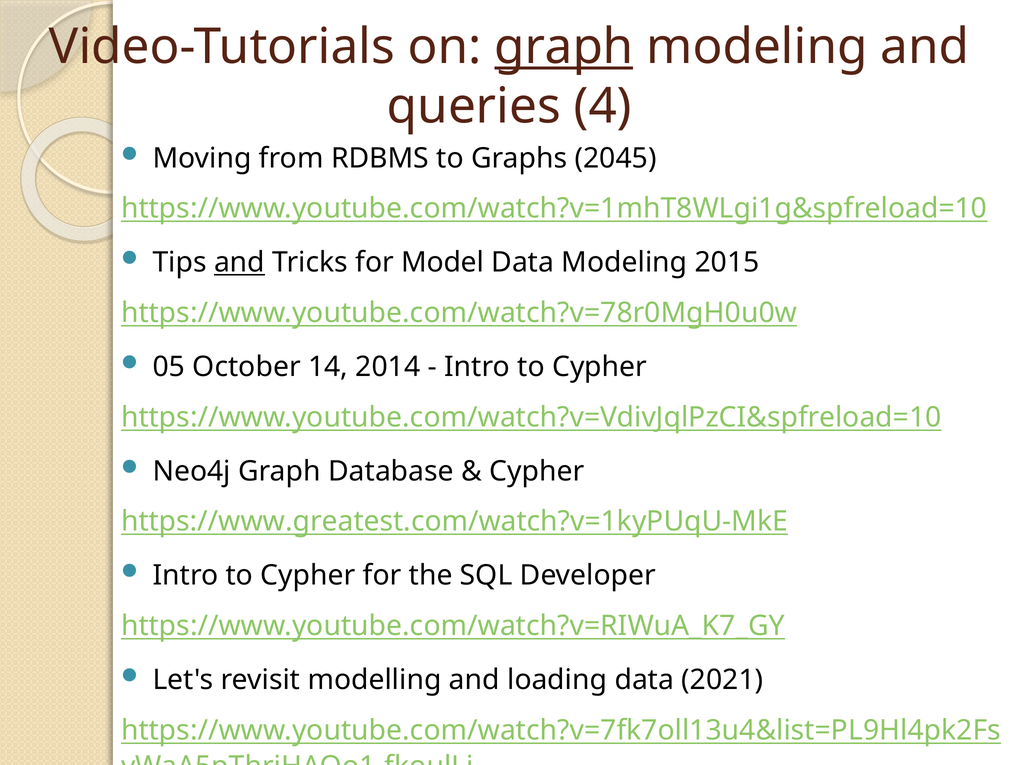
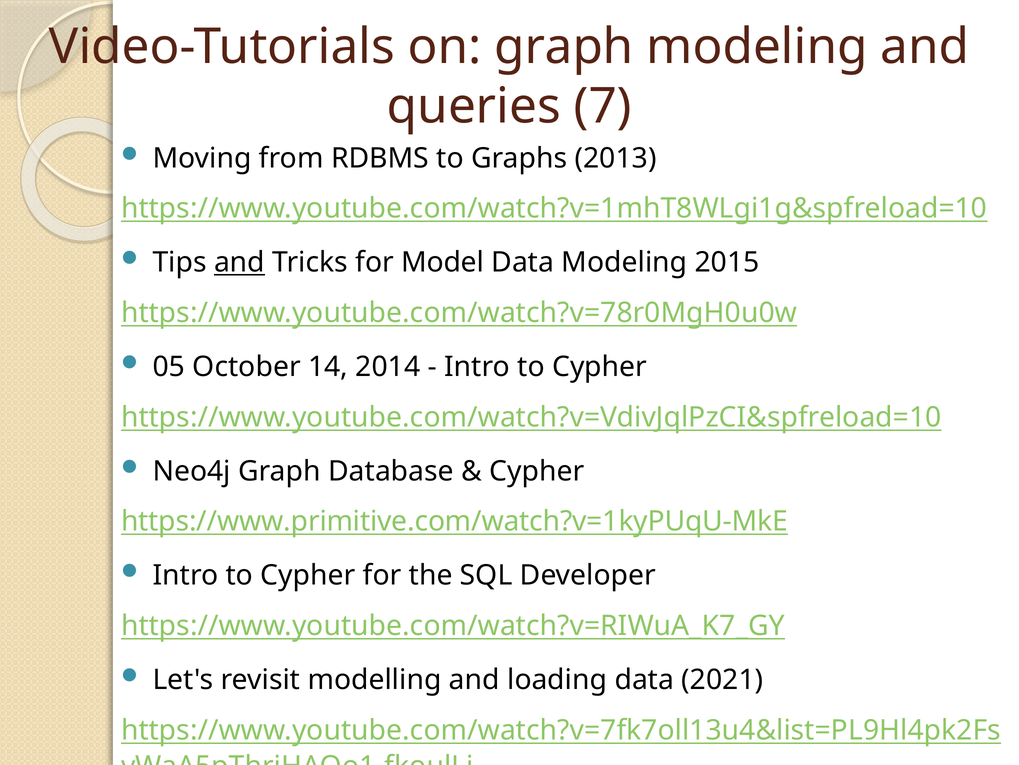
graph at (564, 47) underline: present -> none
4: 4 -> 7
2045: 2045 -> 2013
https://www.greatest.com/watch?v=1kyPUqU-MkE: https://www.greatest.com/watch?v=1kyPUqU-MkE -> https://www.primitive.com/watch?v=1kyPUqU-MkE
